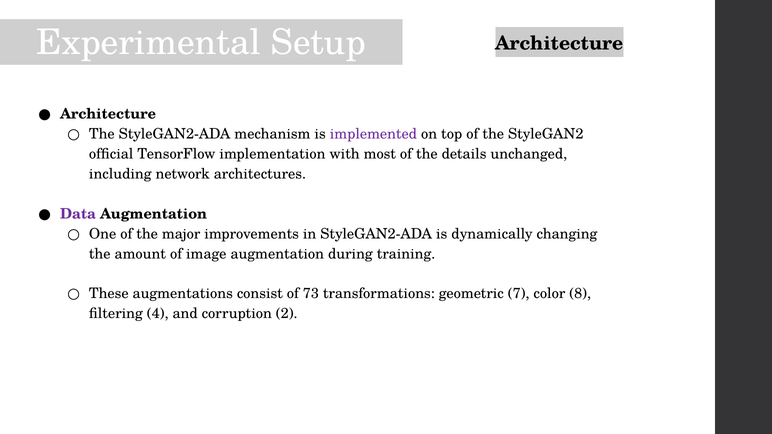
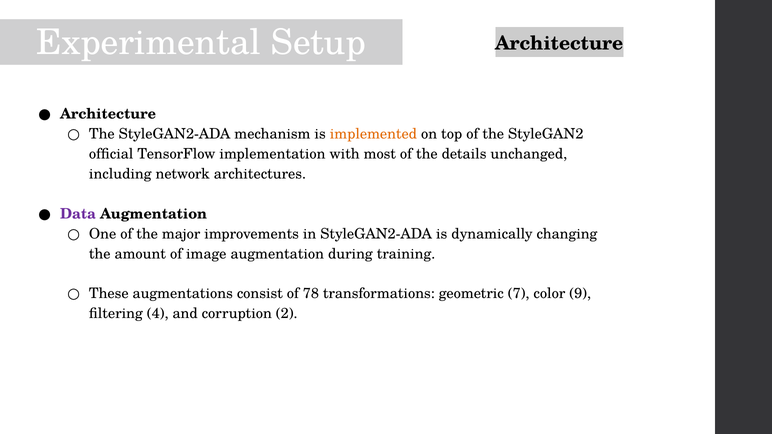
implemented colour: purple -> orange
73: 73 -> 78
8: 8 -> 9
